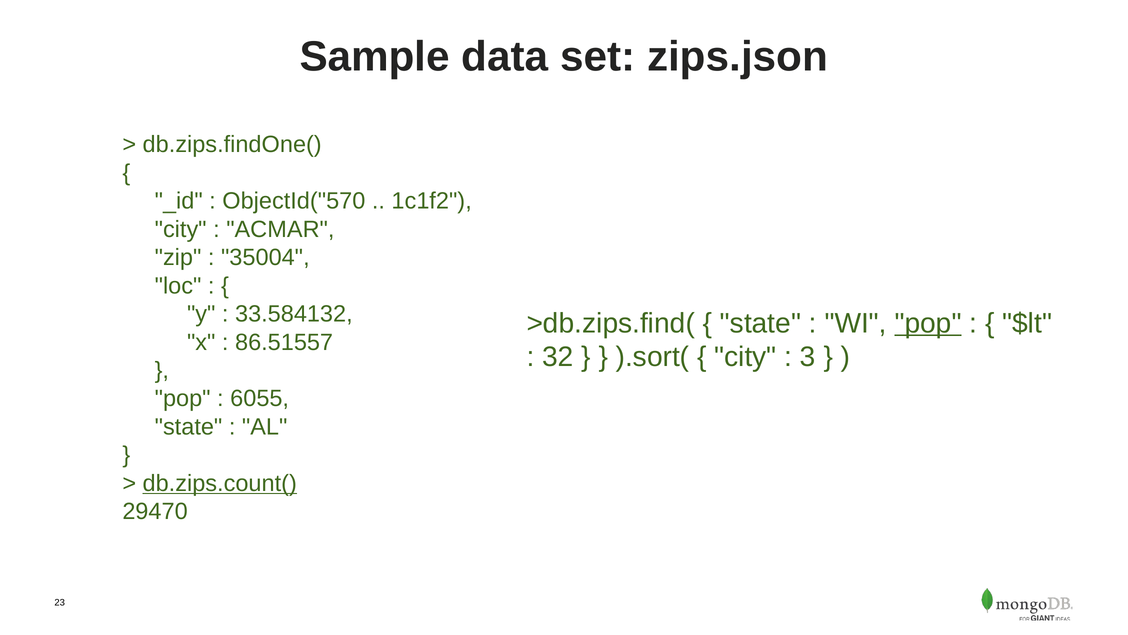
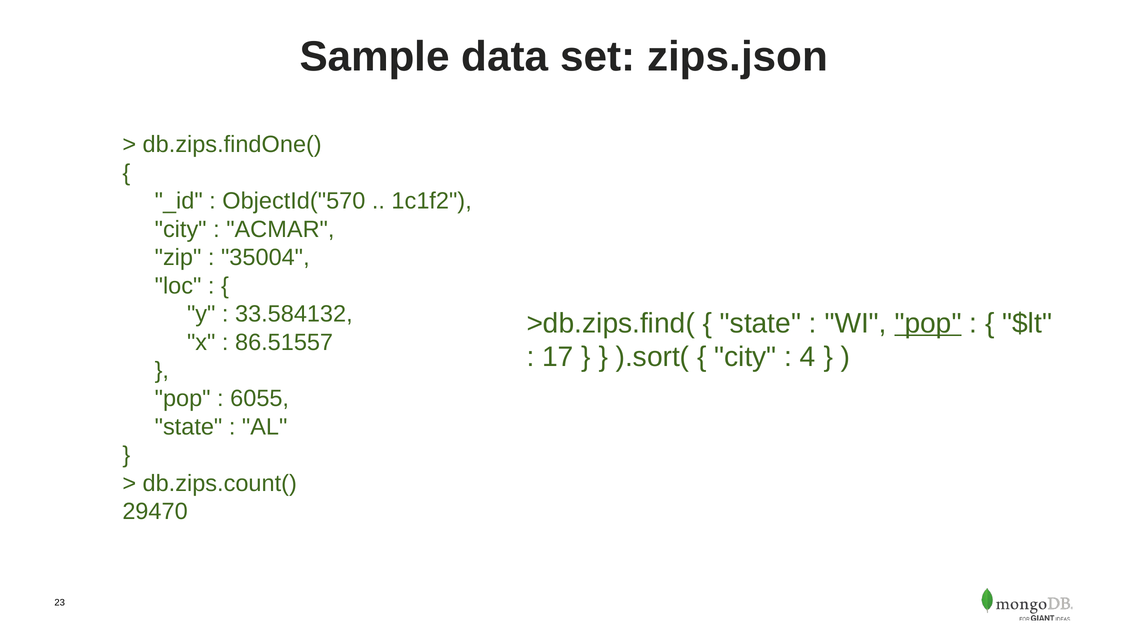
32: 32 -> 17
3: 3 -> 4
db.zips.count( underline: present -> none
